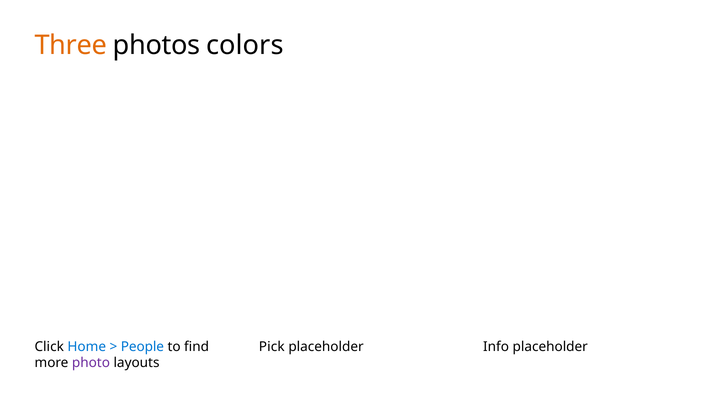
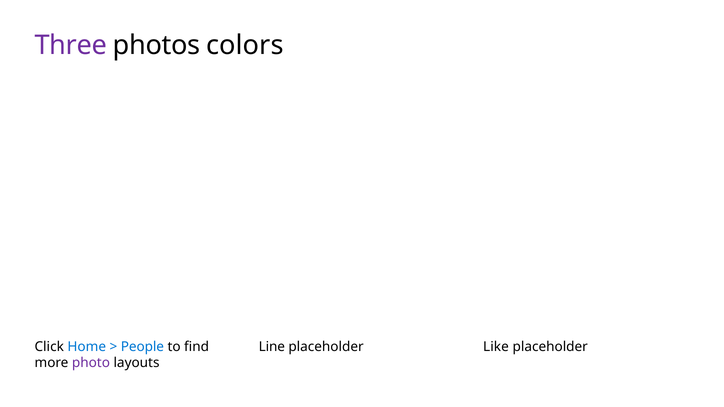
Three colour: orange -> purple
Pick: Pick -> Line
Info: Info -> Like
